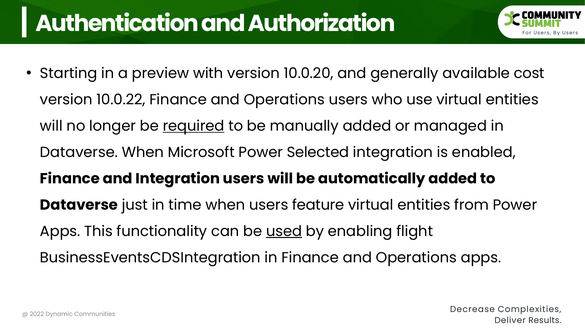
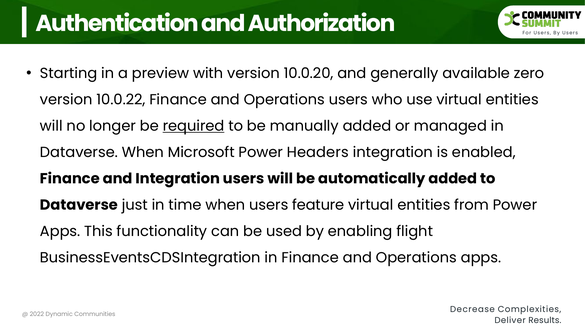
cost: cost -> zero
Selected: Selected -> Headers
used underline: present -> none
